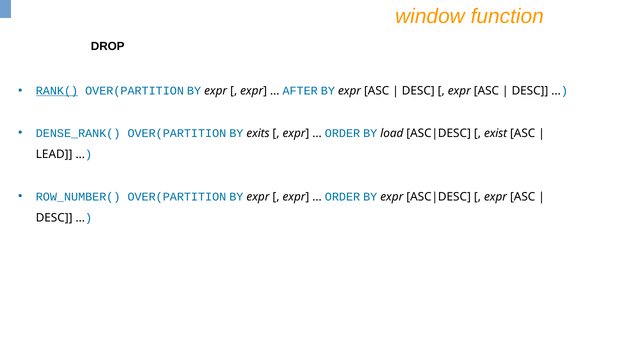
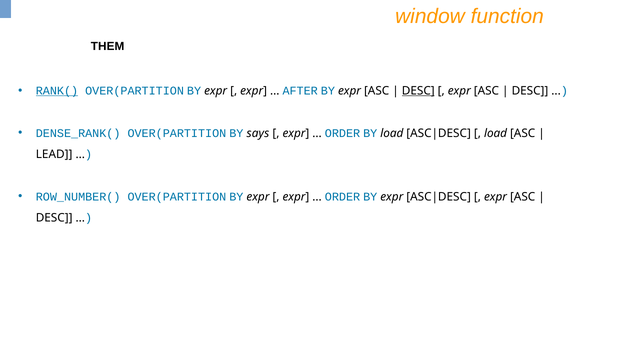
DROP: DROP -> THEM
DESC at (418, 91) underline: none -> present
exits: exits -> says
exist at (496, 133): exist -> load
